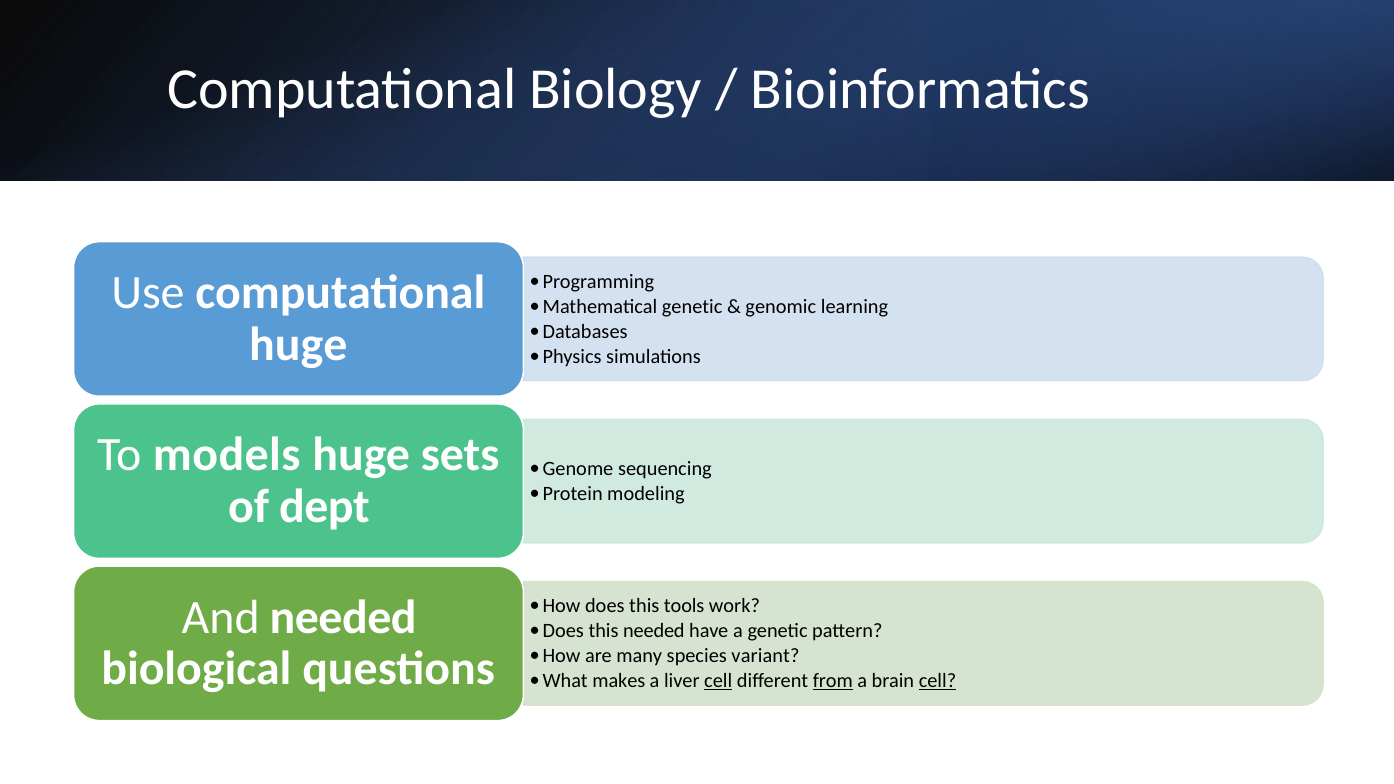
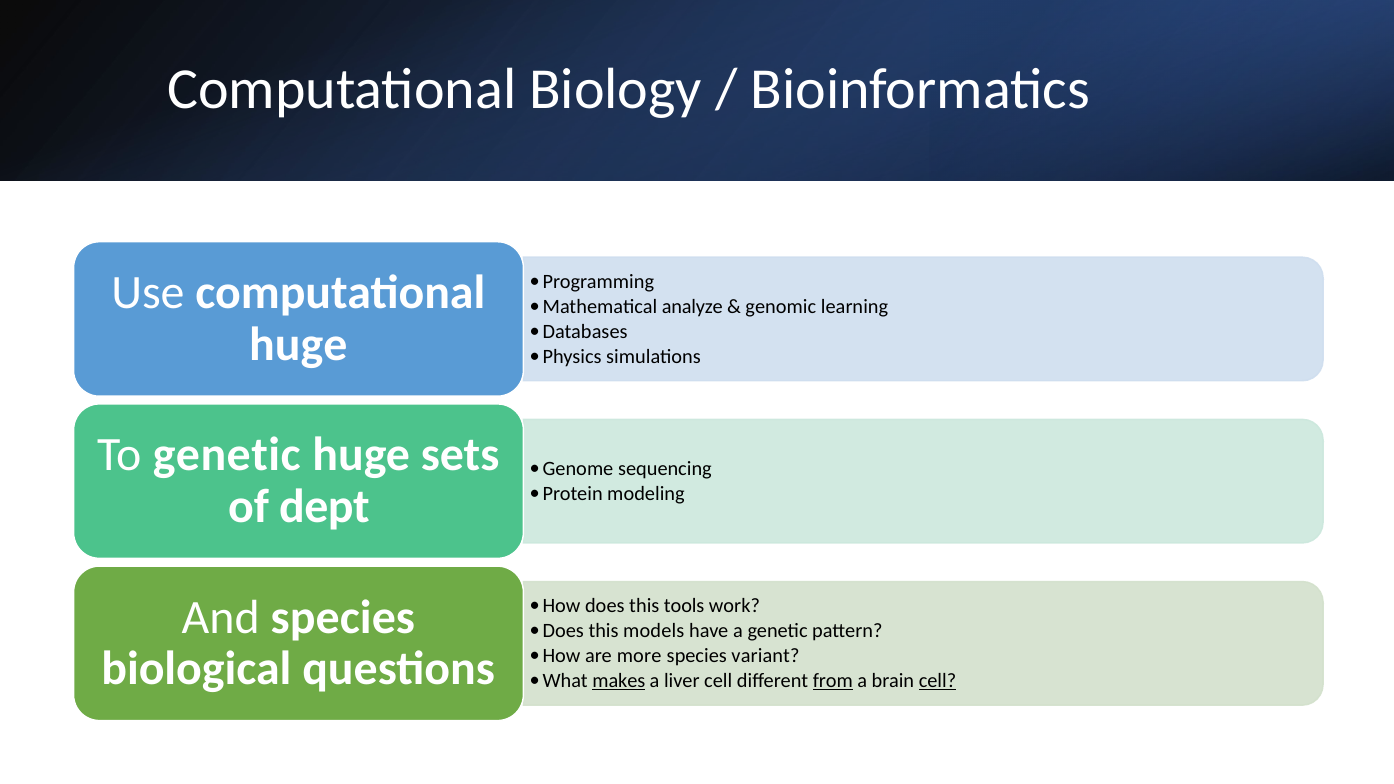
Mathematical genetic: genetic -> analyze
To models: models -> genetic
And needed: needed -> species
this needed: needed -> models
many: many -> more
makes underline: none -> present
cell at (718, 681) underline: present -> none
